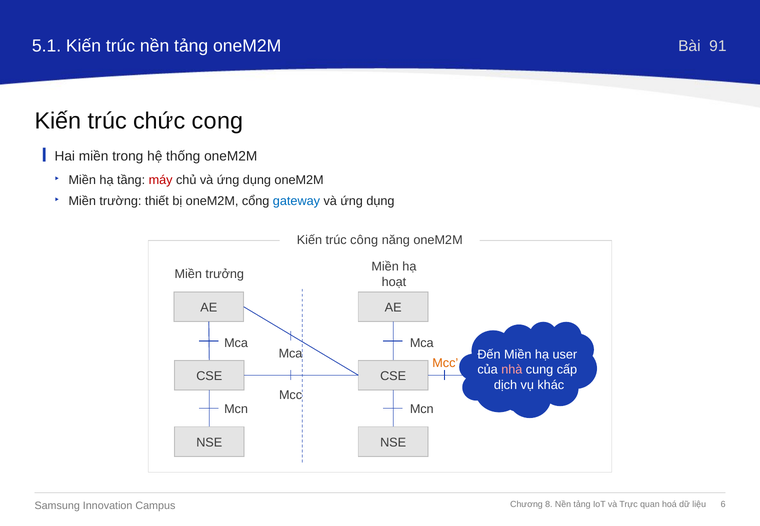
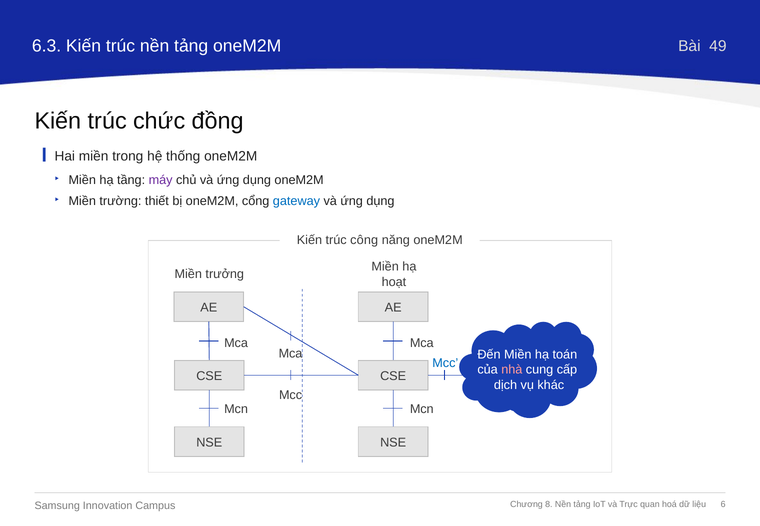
5.1: 5.1 -> 6.3
91: 91 -> 49
cong: cong -> đồng
máy colour: red -> purple
user: user -> toán
Mcc at (445, 363) colour: orange -> blue
